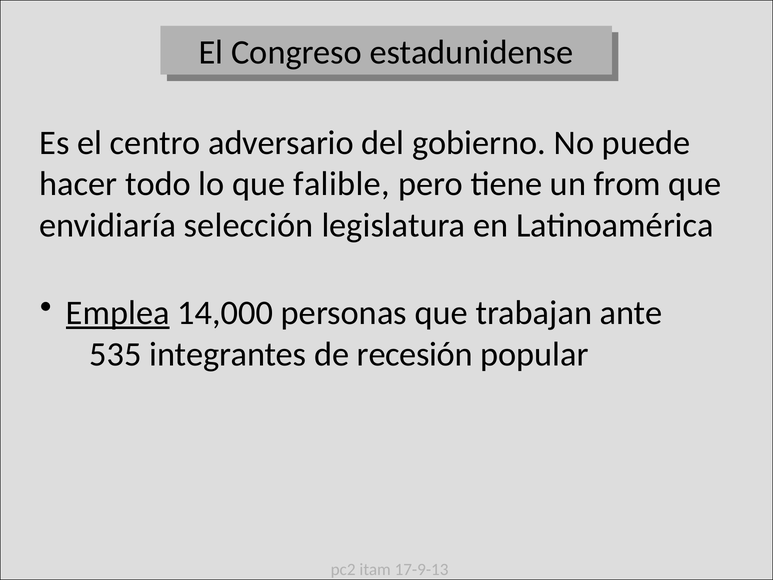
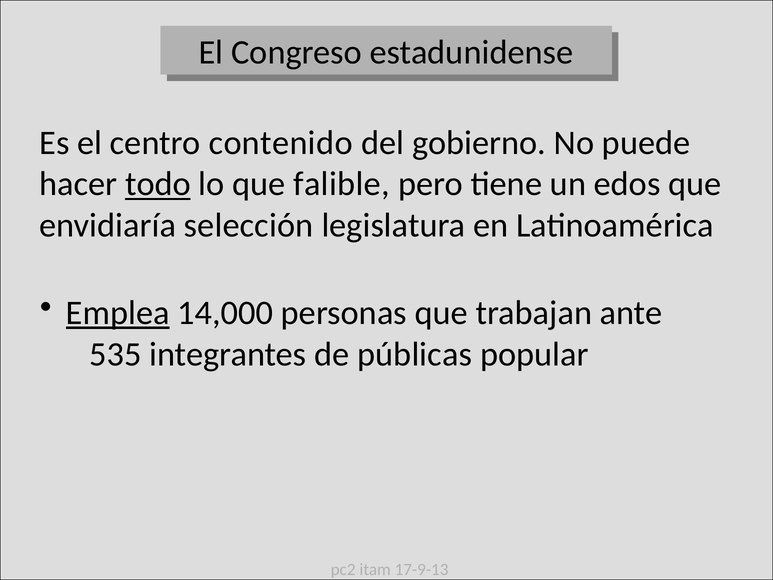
adversario: adversario -> contenido
todo underline: none -> present
from: from -> edos
recesión: recesión -> públicas
